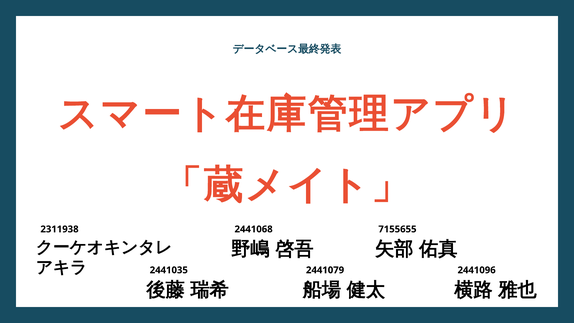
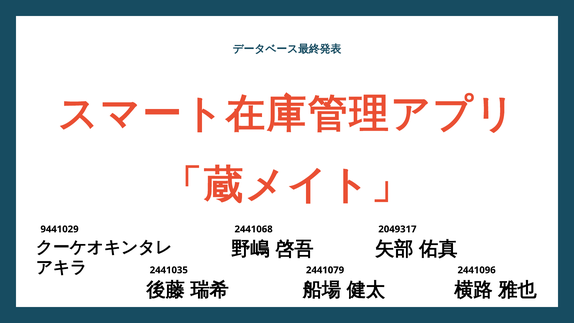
2311938: 2311938 -> 9441029
7155655: 7155655 -> 2049317
